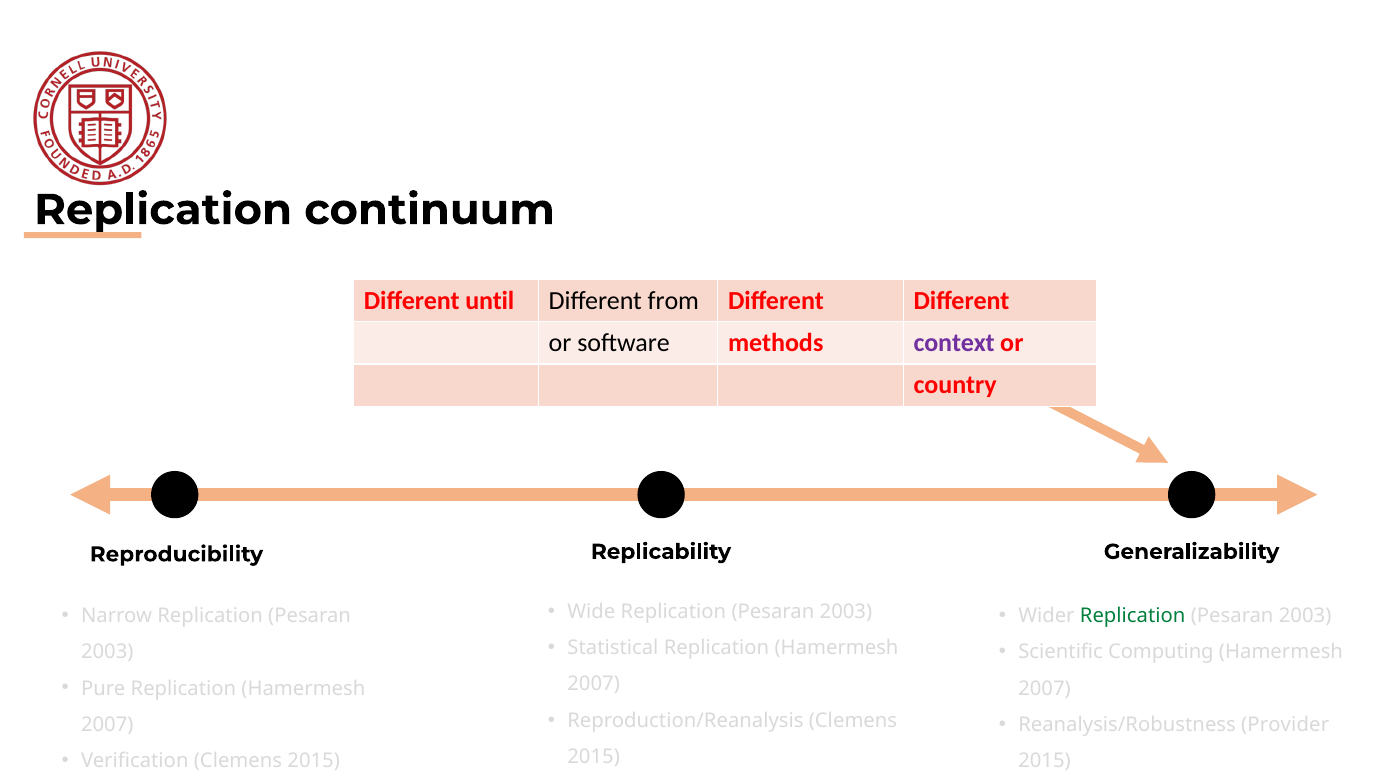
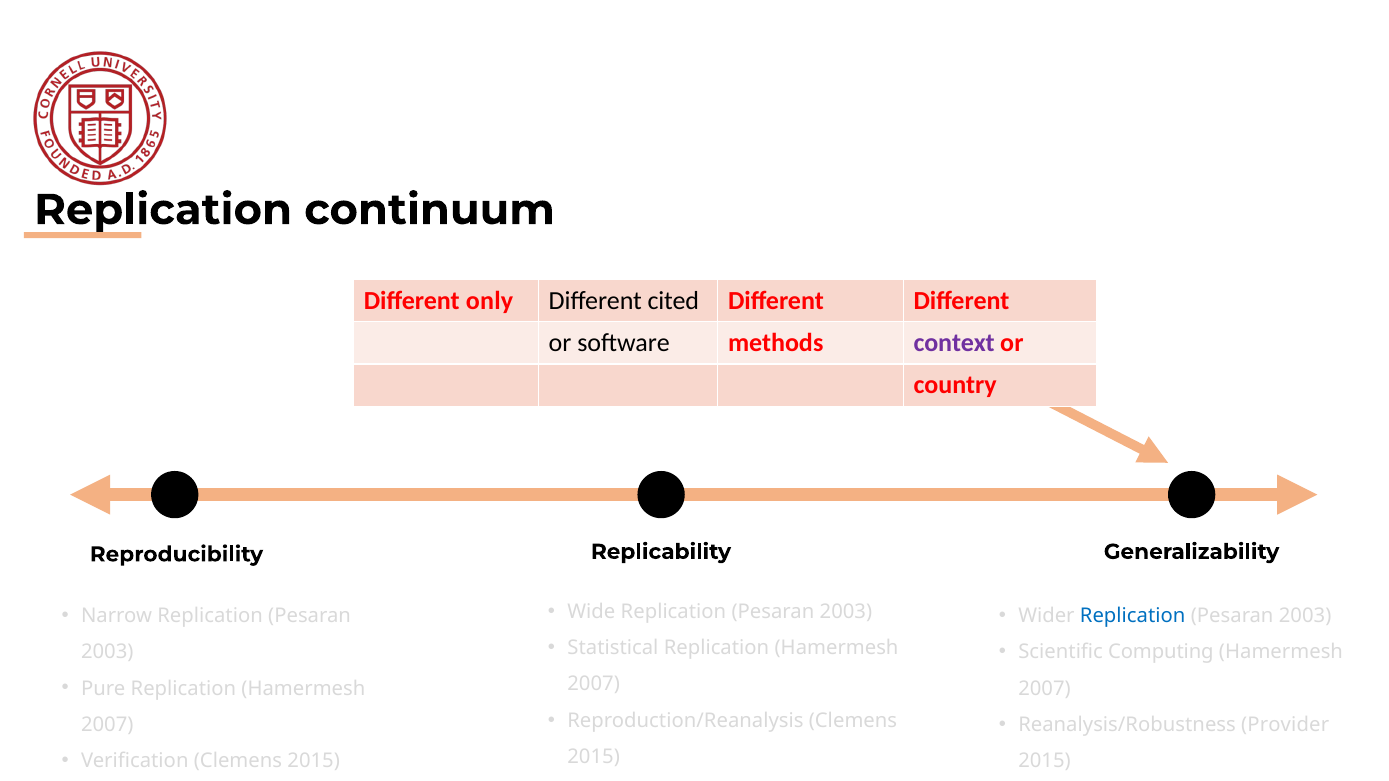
until: until -> only
from: from -> cited
Replication at (1133, 616) colour: green -> blue
